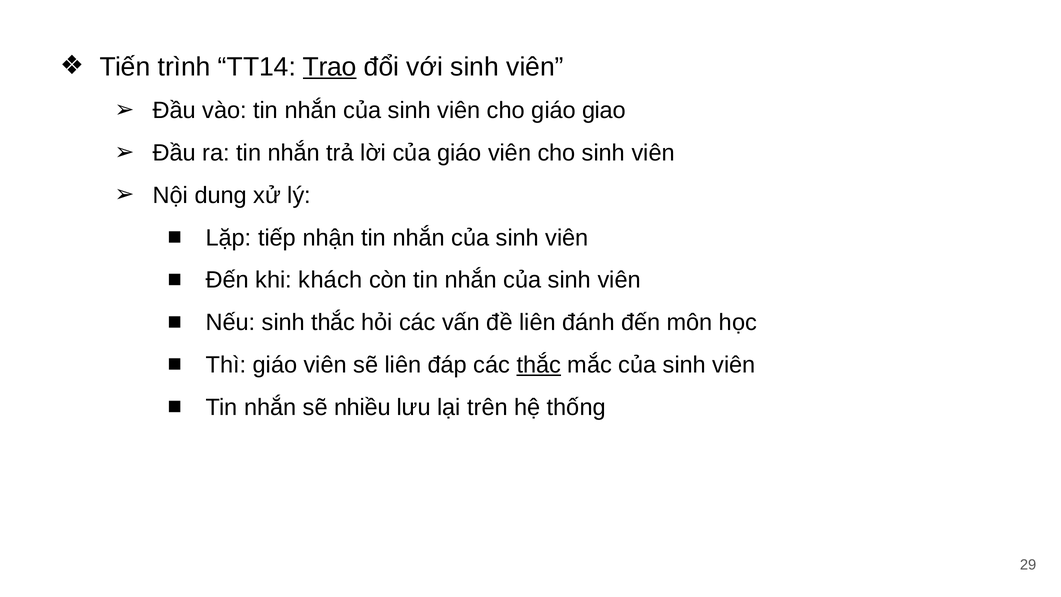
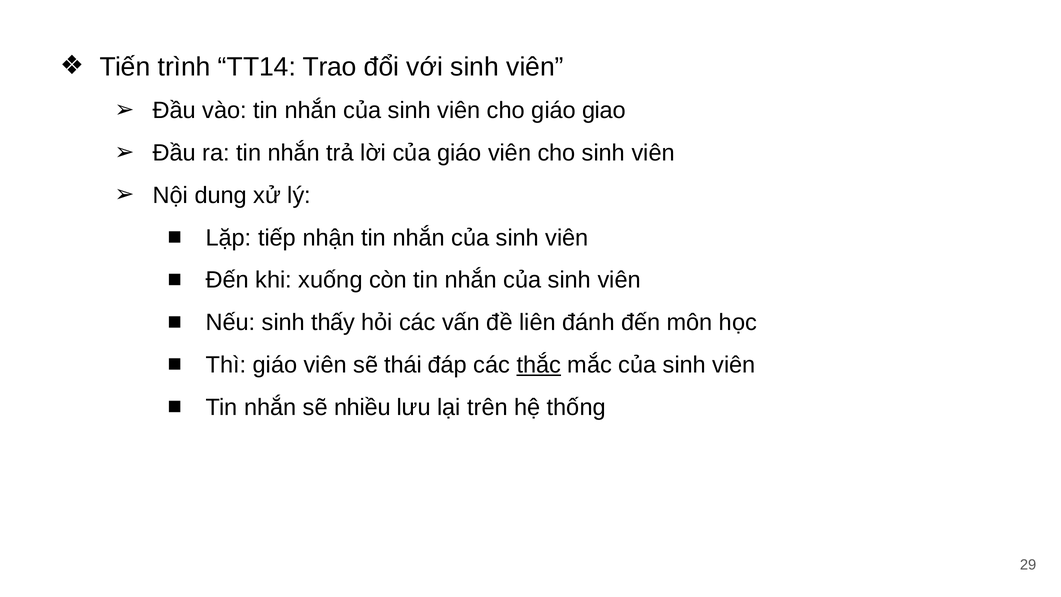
Trao underline: present -> none
khách: khách -> xuống
sinh thắc: thắc -> thấy
sẽ liên: liên -> thái
